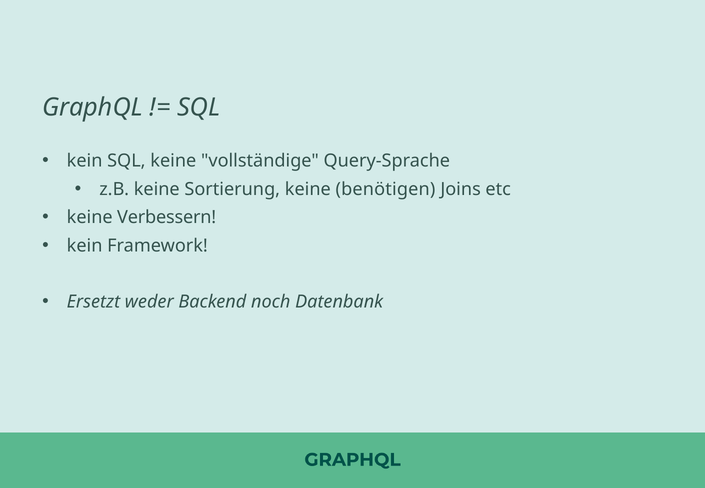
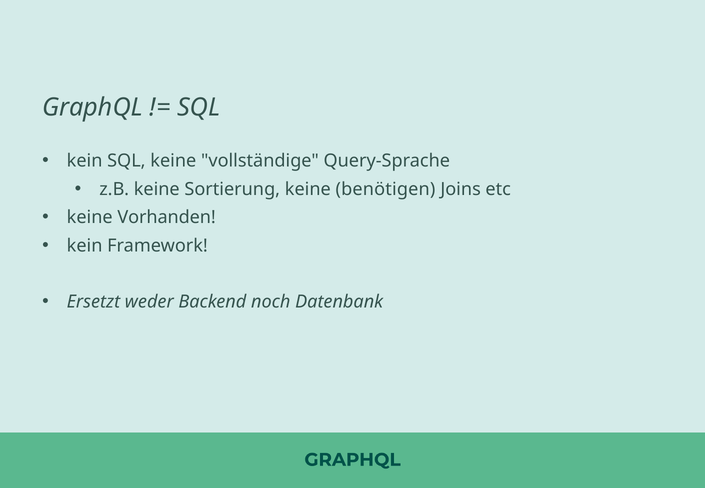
Verbessern: Verbessern -> Vorhanden
